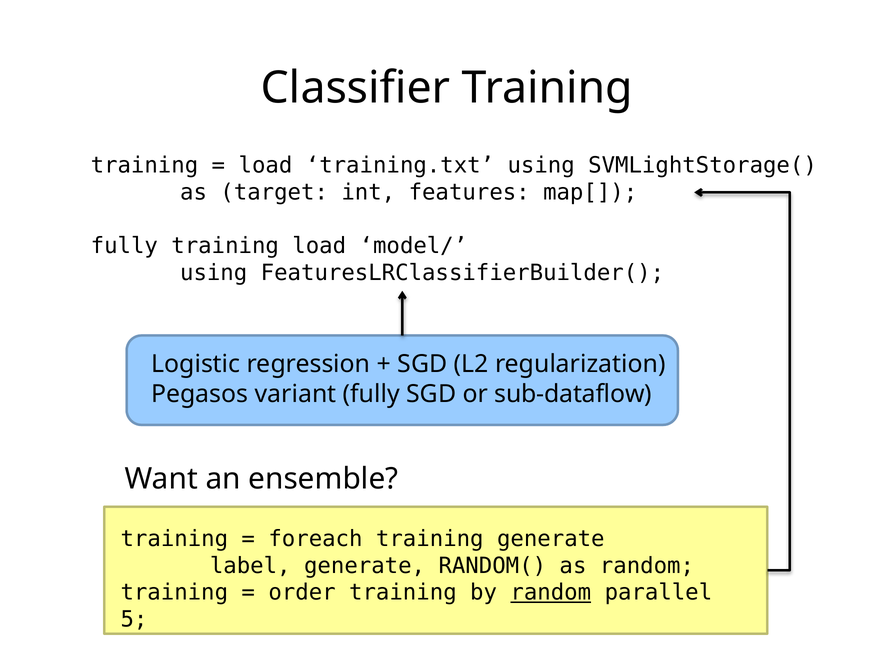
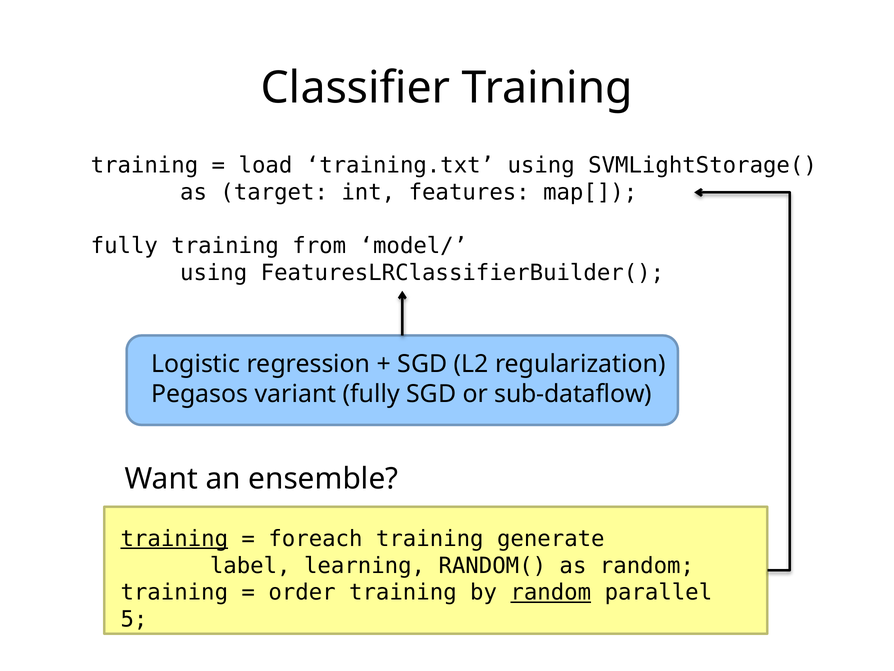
training load: load -> from
training at (174, 538) underline: none -> present
label generate: generate -> learning
